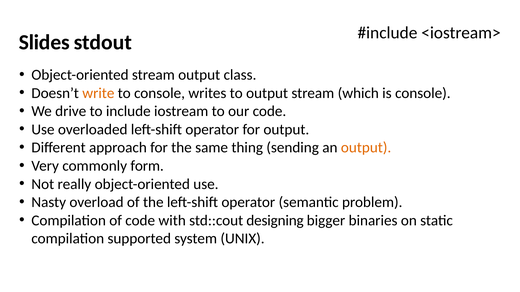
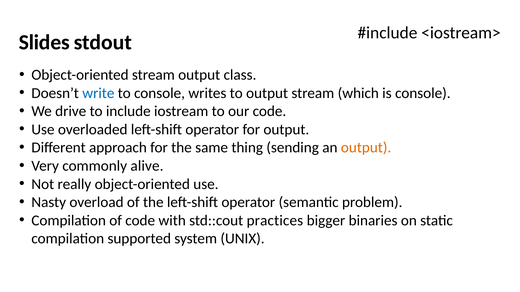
write colour: orange -> blue
form: form -> alive
designing: designing -> practices
